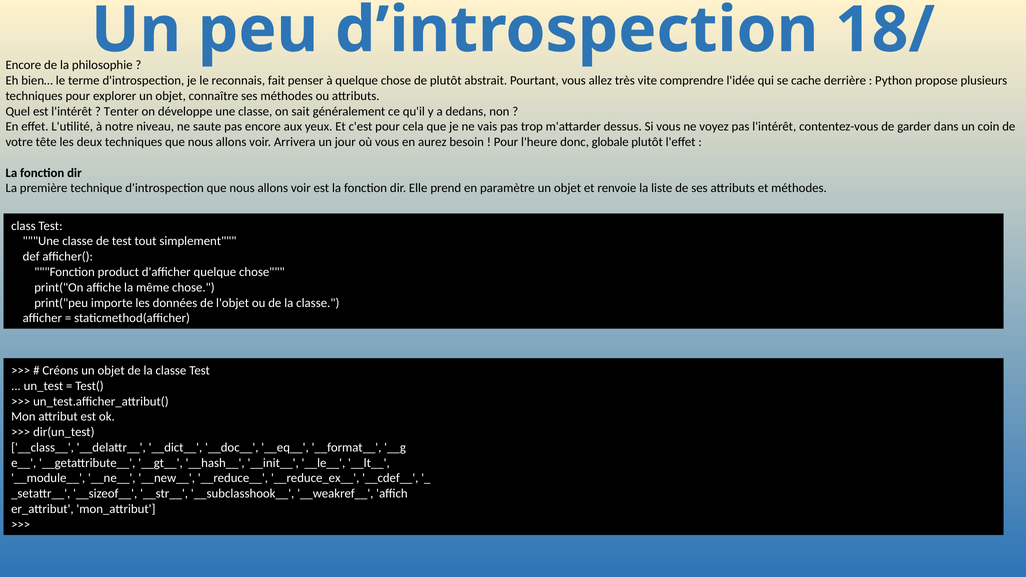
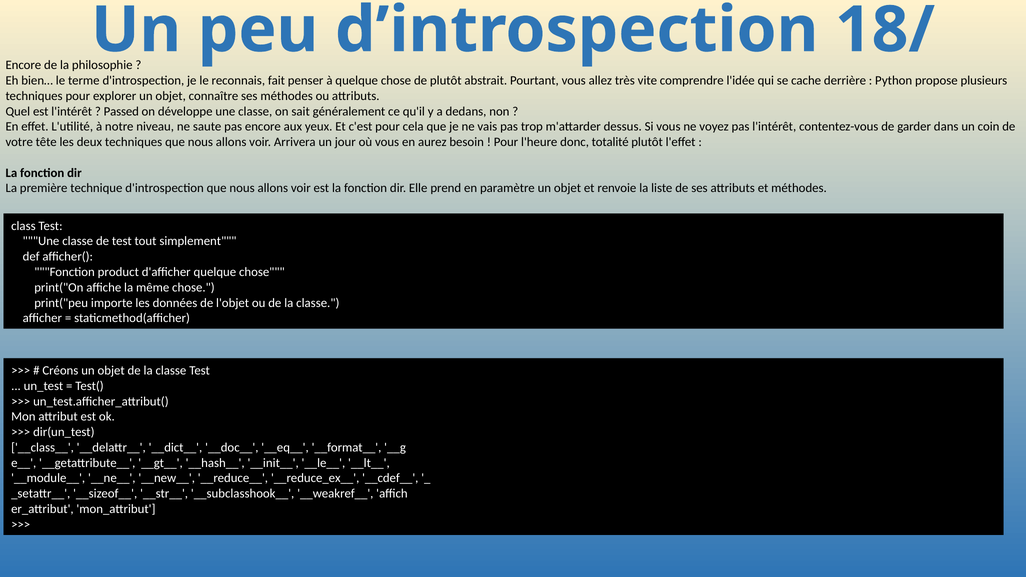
Tenter: Tenter -> Passed
globale: globale -> totalité
